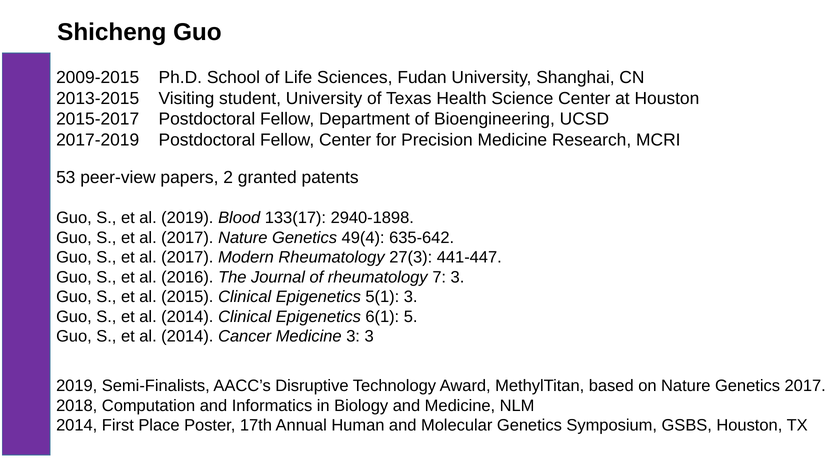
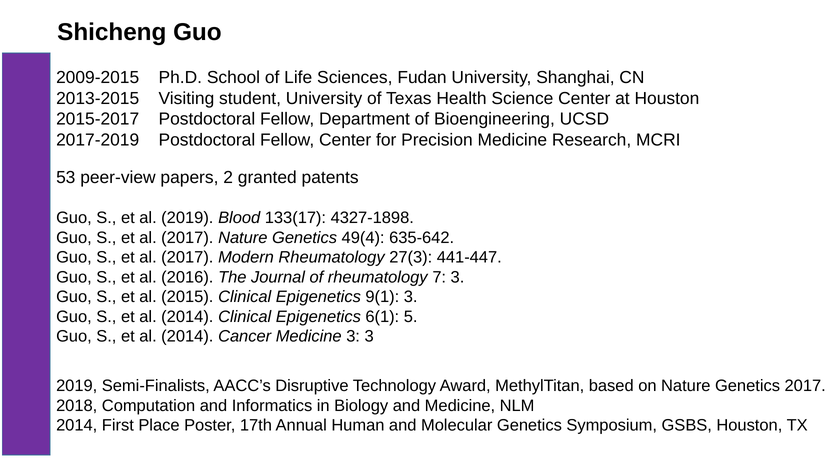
2940-1898: 2940-1898 -> 4327-1898
5(1: 5(1 -> 9(1
